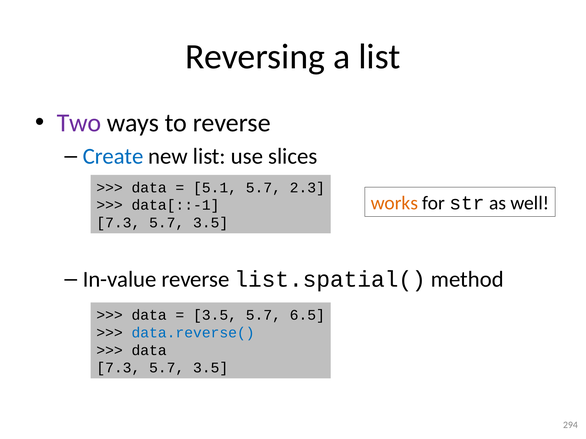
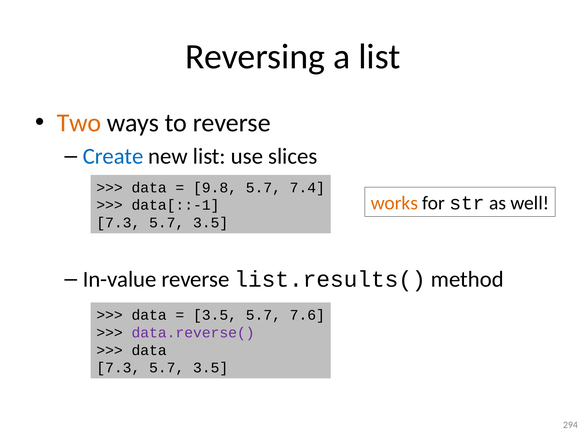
Two colour: purple -> orange
5.1: 5.1 -> 9.8
2.3: 2.3 -> 7.4
list.spatial(: list.spatial( -> list.results(
6.5: 6.5 -> 7.6
data.reverse( colour: blue -> purple
